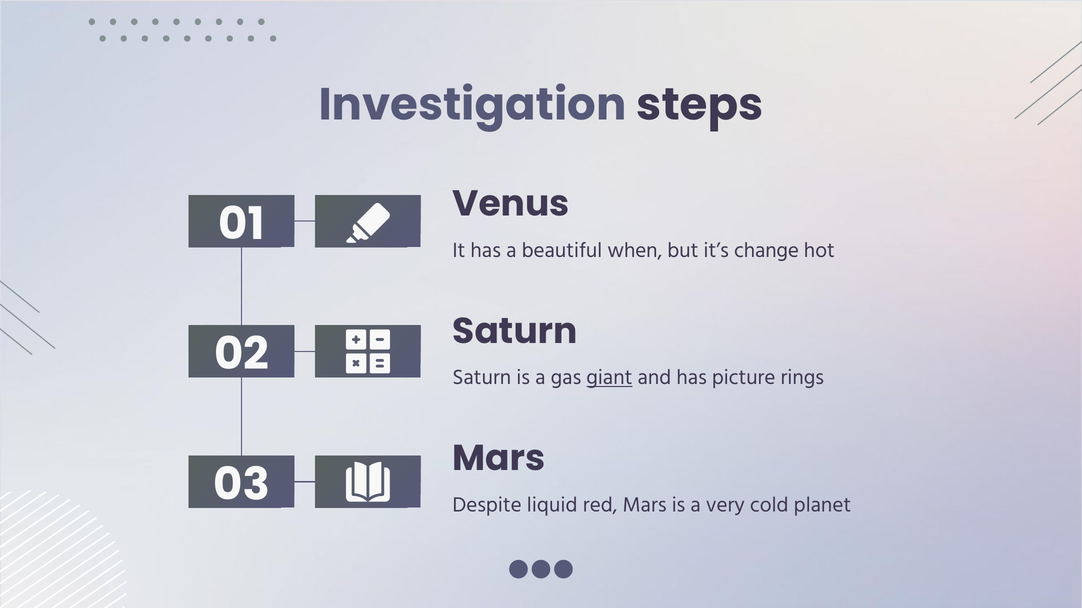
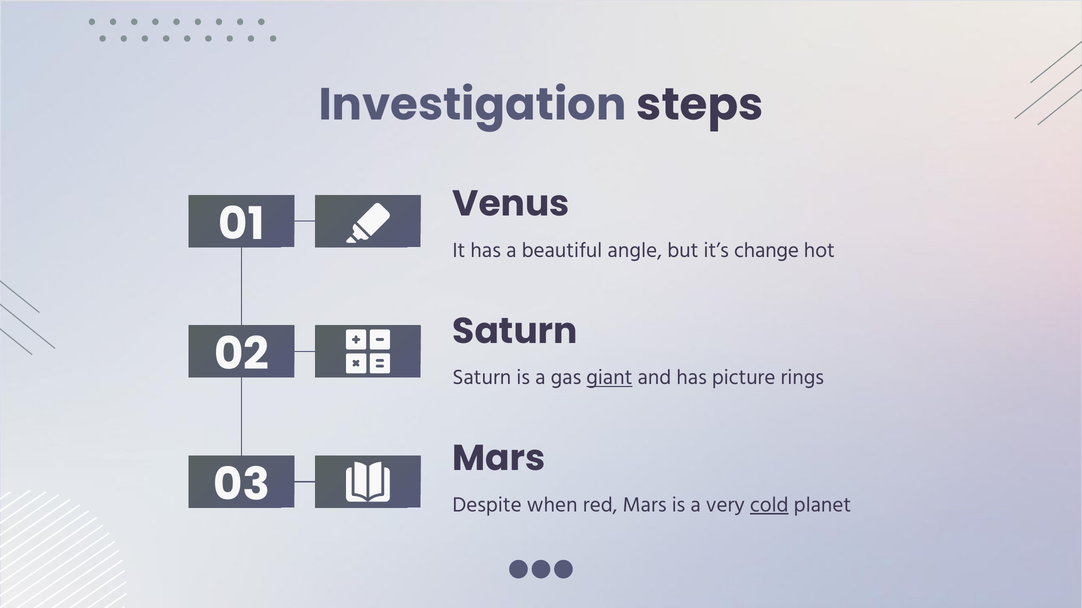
when: when -> angle
liquid: liquid -> when
cold underline: none -> present
